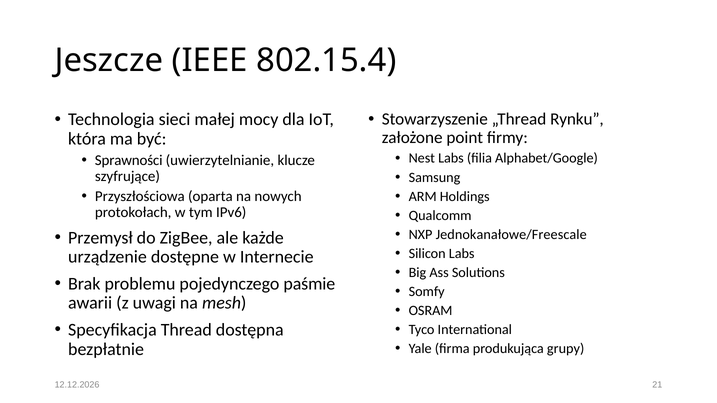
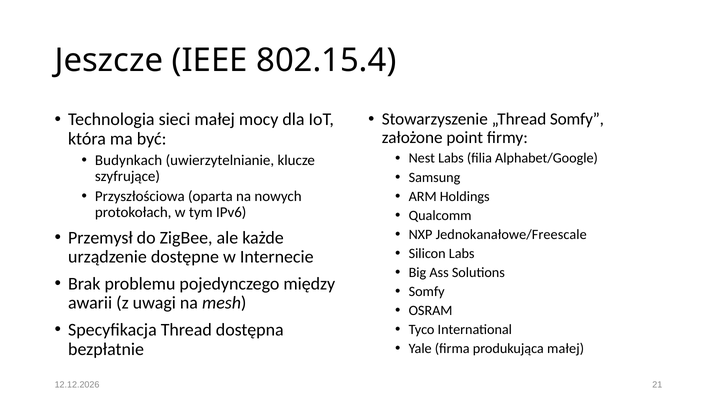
„Thread Rynku: Rynku -> Somfy
Sprawności: Sprawności -> Budynkach
paśmie: paśmie -> między
produkująca grupy: grupy -> małej
